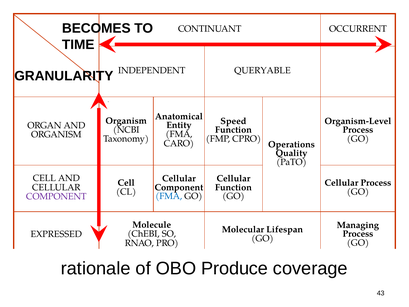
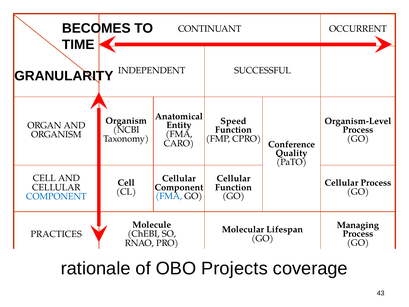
QUERYABLE: QUERYABLE -> SUCCESSFUL
Operations: Operations -> Conference
COMPONENT at (56, 196) colour: purple -> blue
EXPRESSED: EXPRESSED -> PRACTICES
Produce: Produce -> Projects
